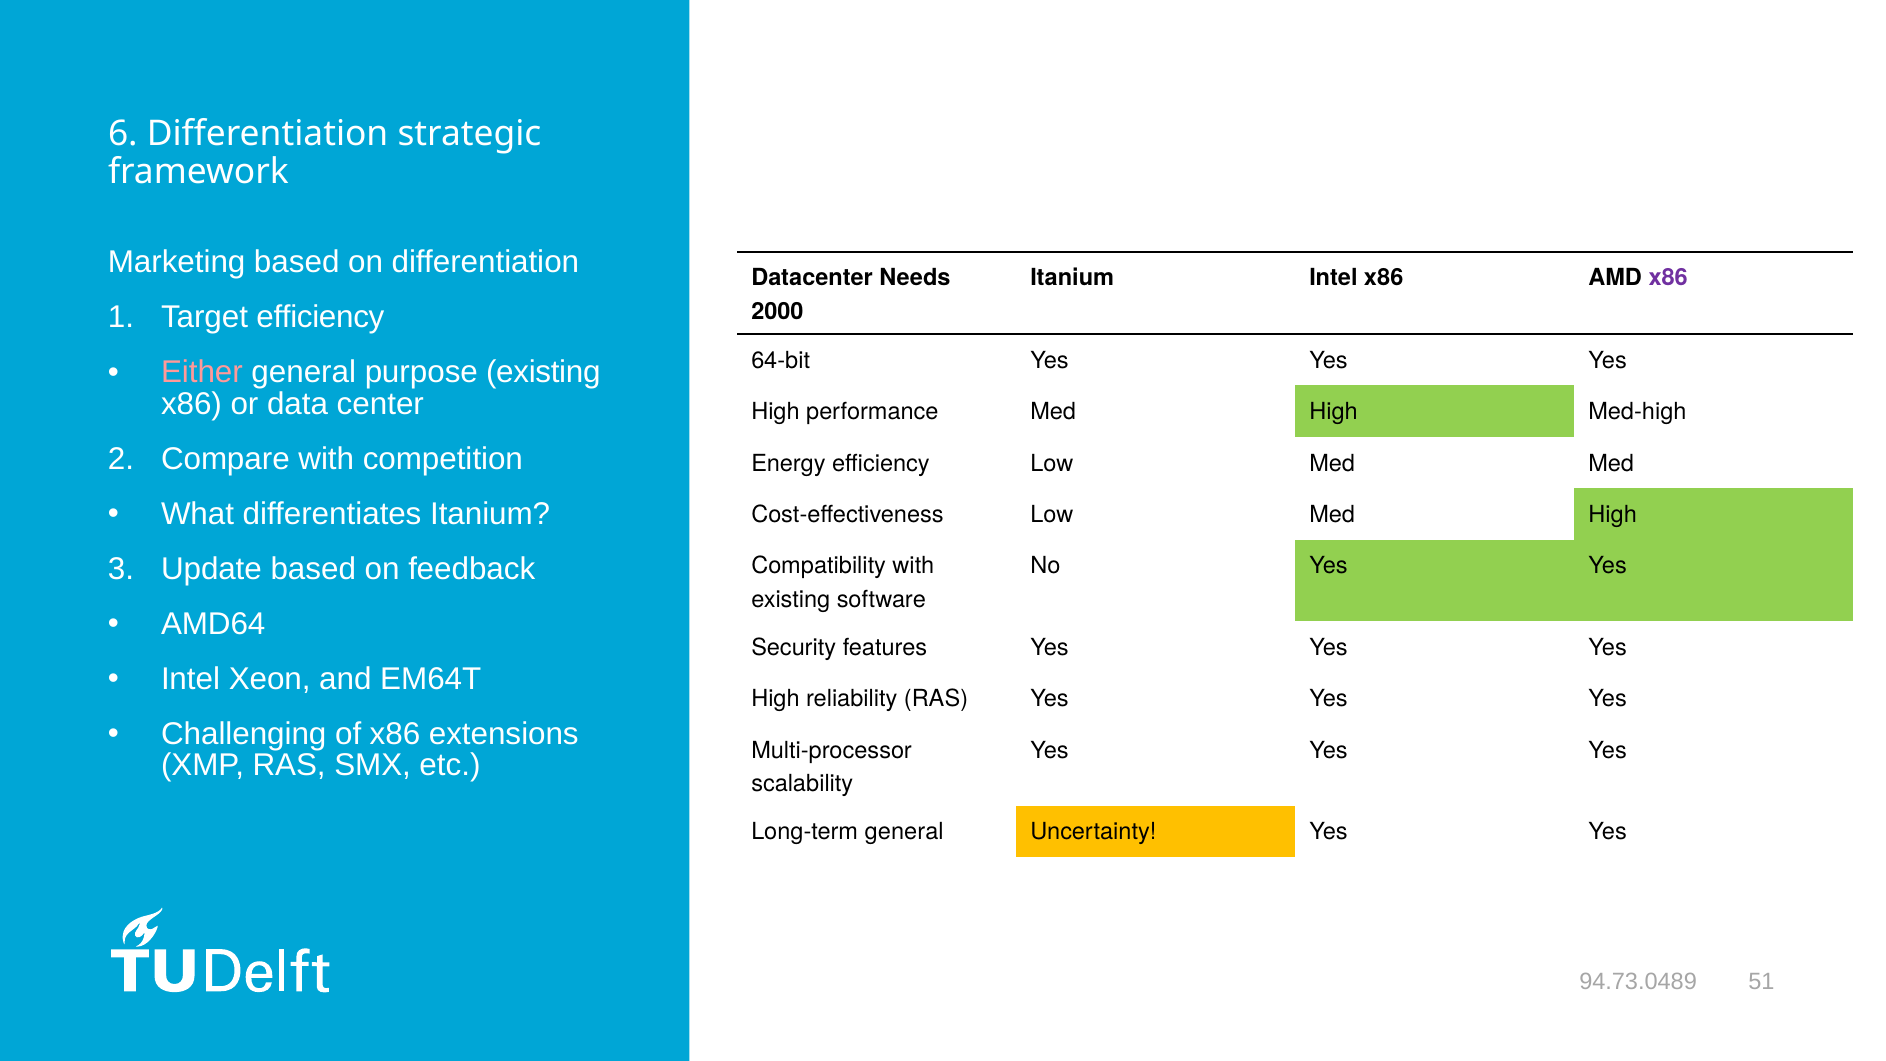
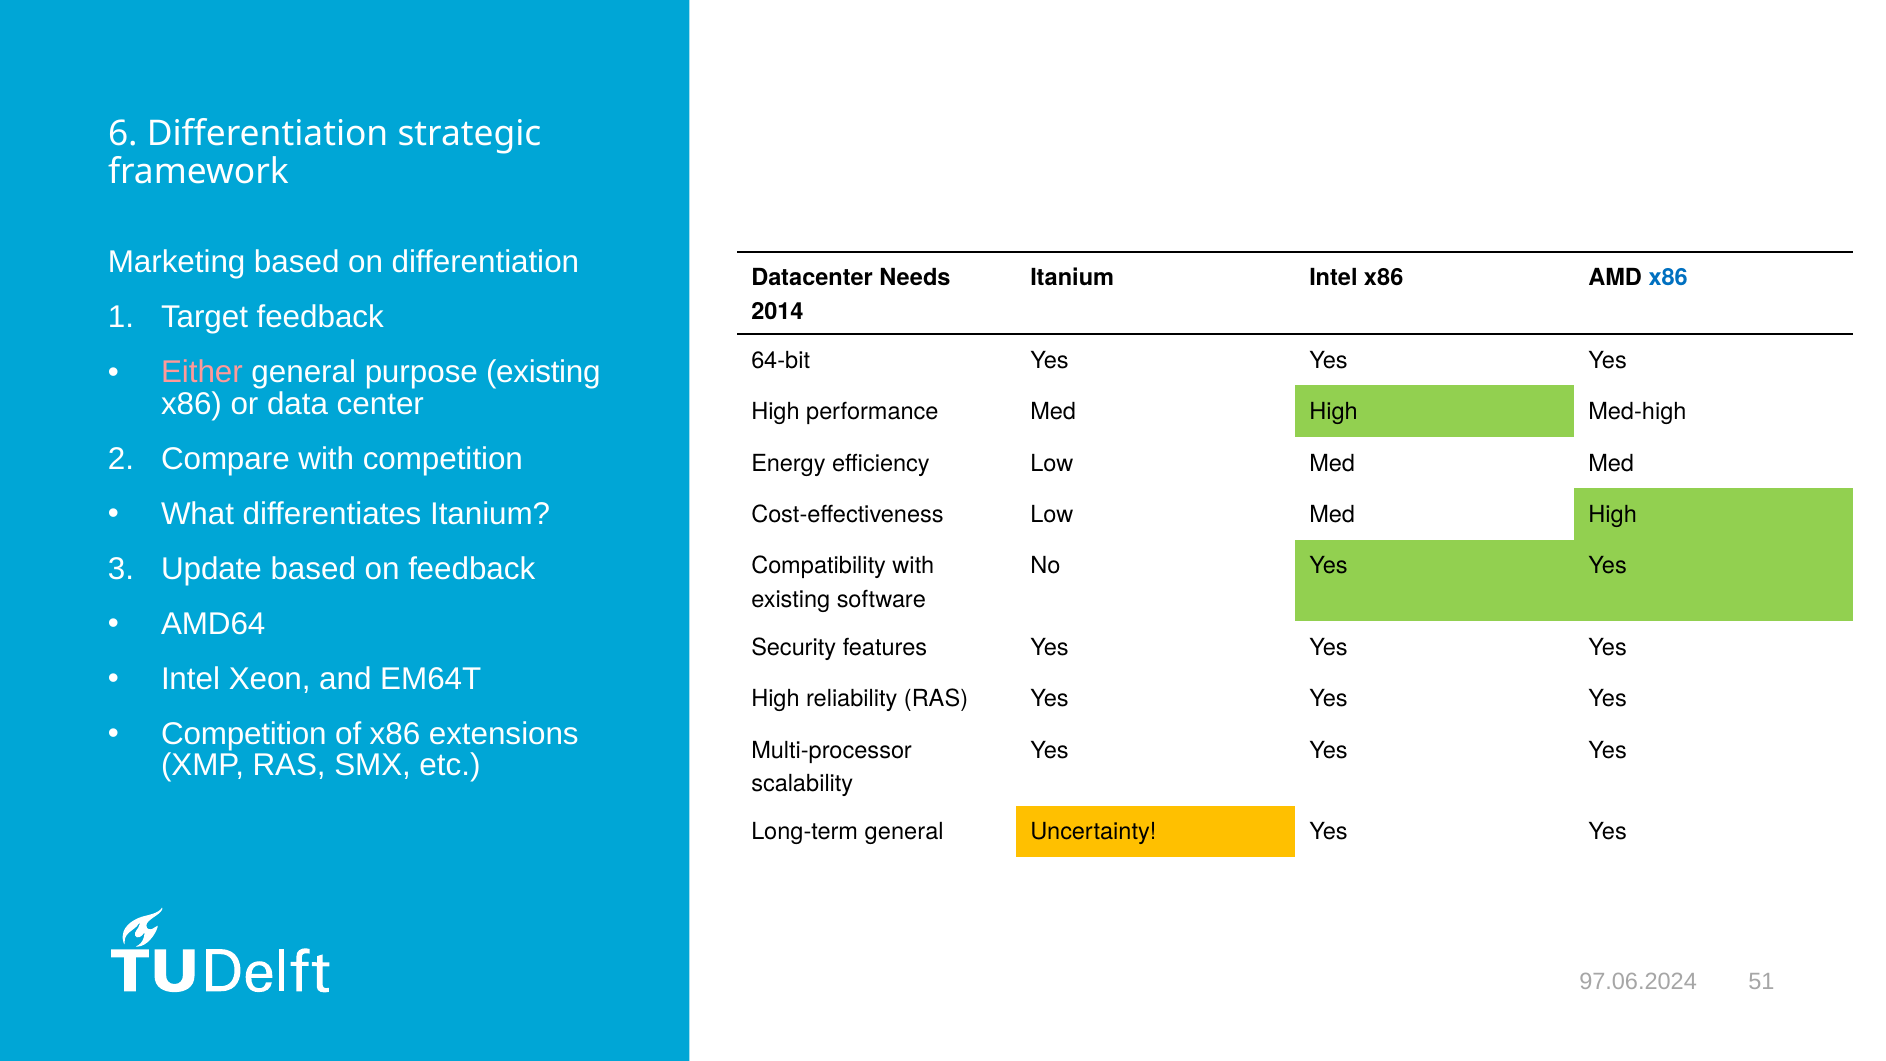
x86 at (1668, 278) colour: purple -> blue
Target efficiency: efficiency -> feedback
2000: 2000 -> 2014
Challenging at (244, 734): Challenging -> Competition
94.73.0489: 94.73.0489 -> 97.06.2024
